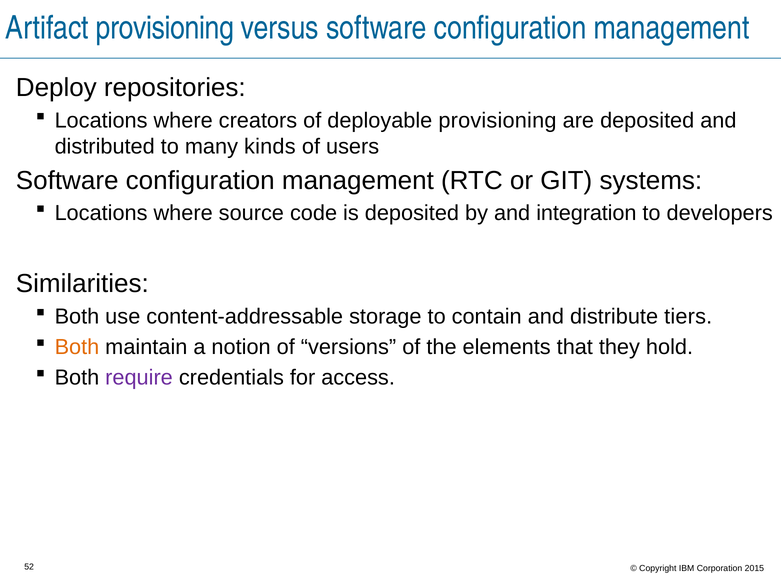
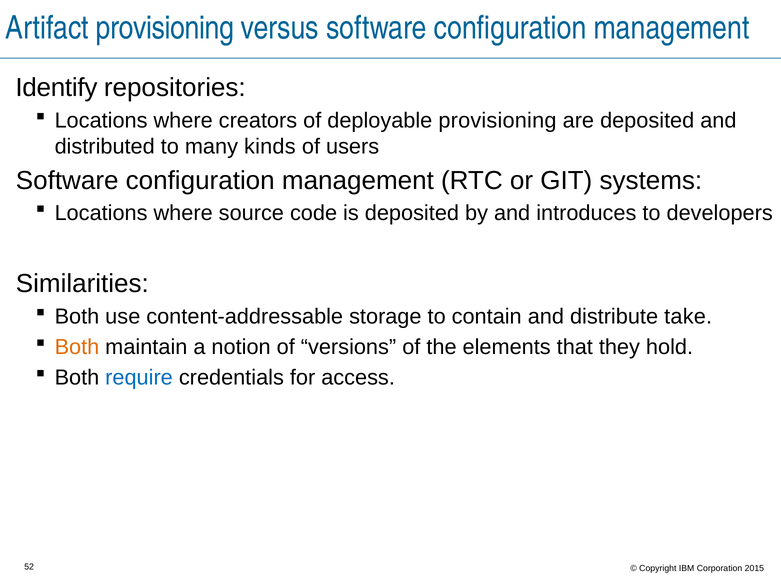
Deploy: Deploy -> Identify
integration: integration -> introduces
tiers: tiers -> take
require colour: purple -> blue
